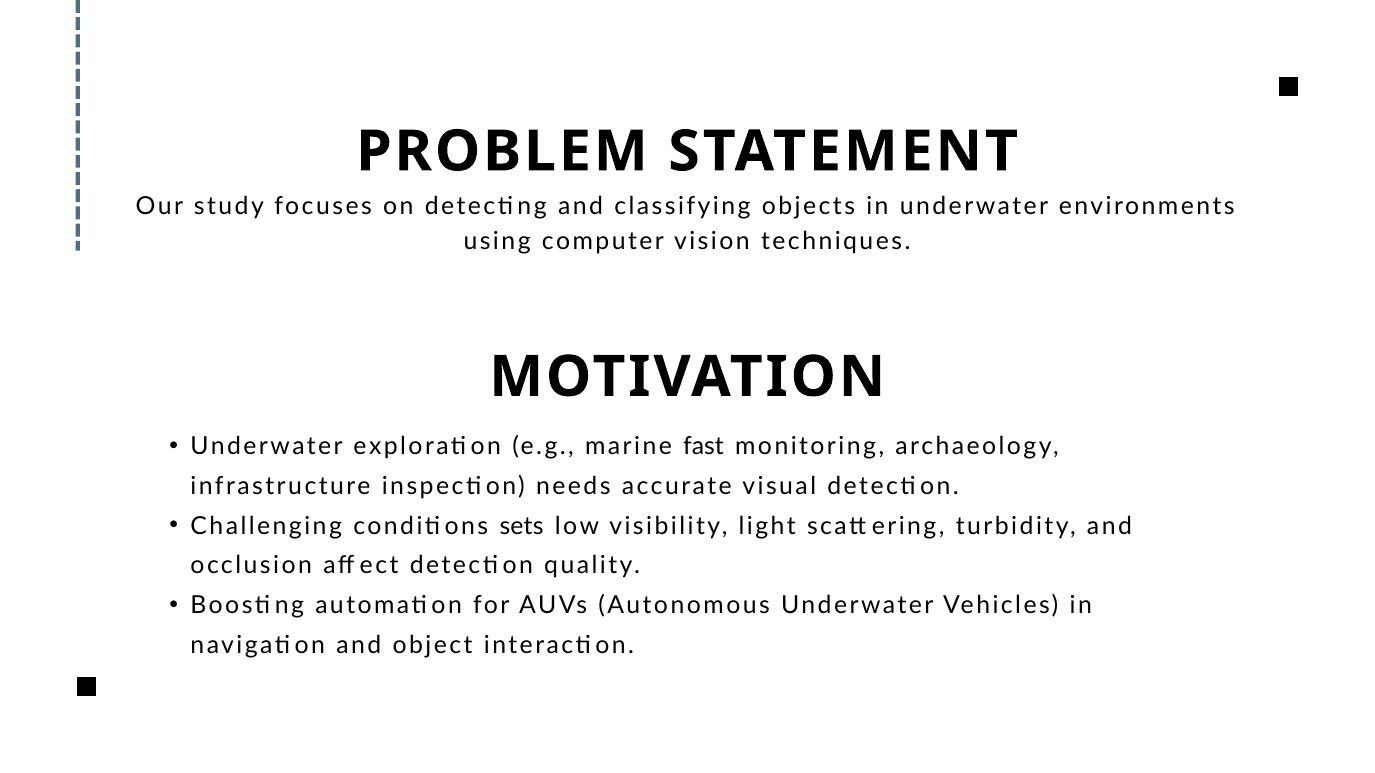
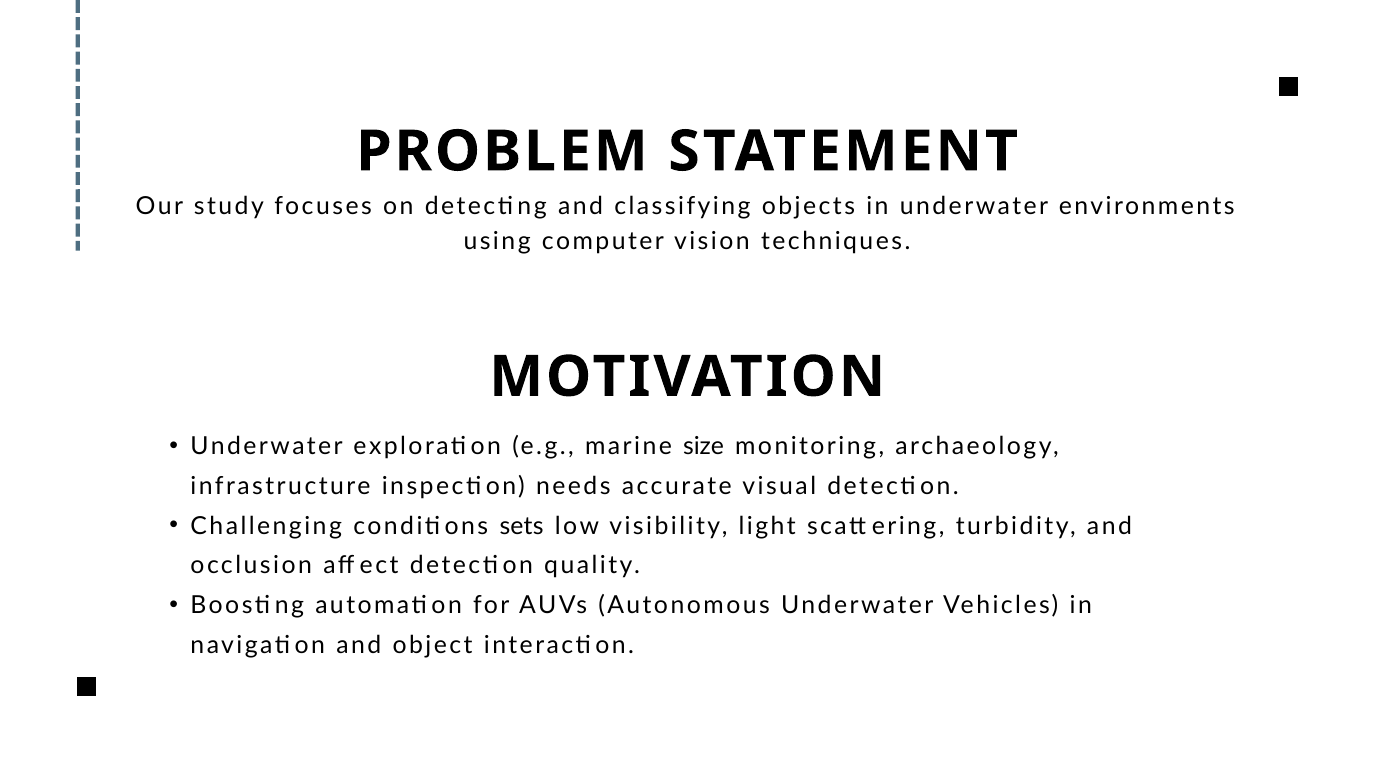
fast: fast -> size
